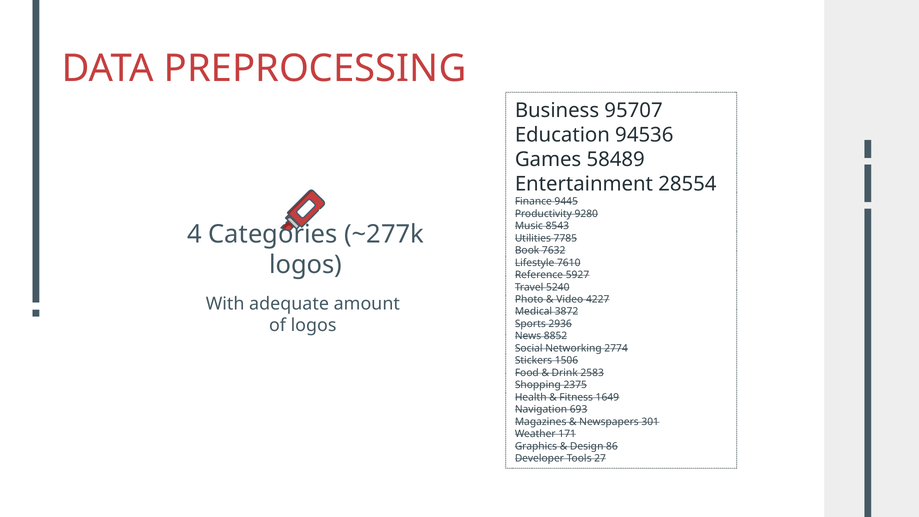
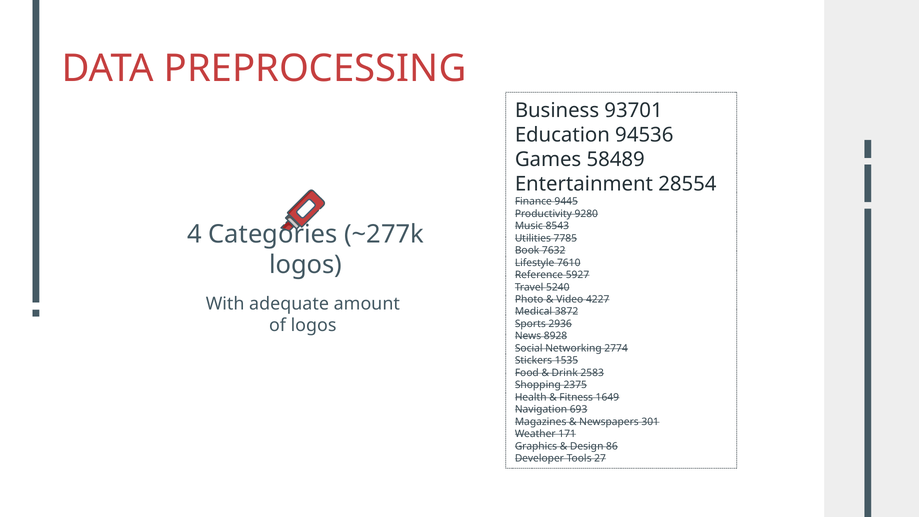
95707: 95707 -> 93701
8852: 8852 -> 8928
1506: 1506 -> 1535
